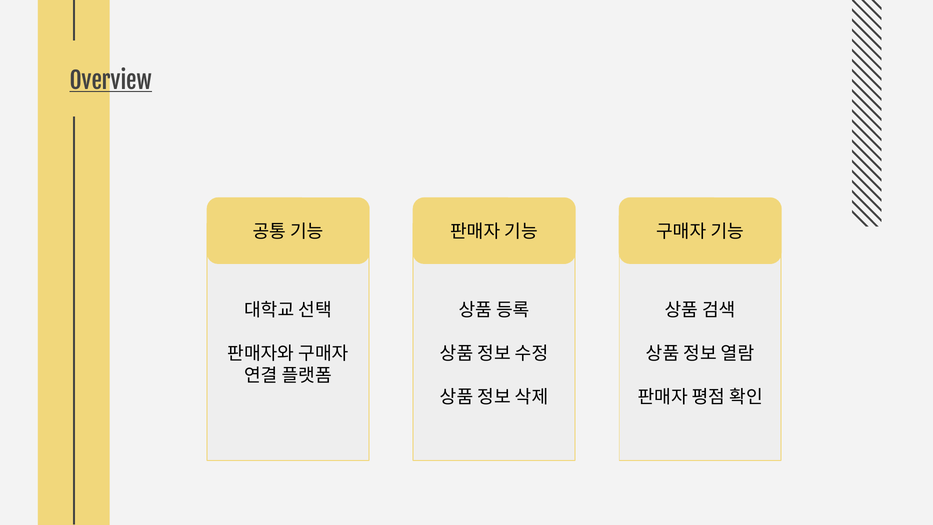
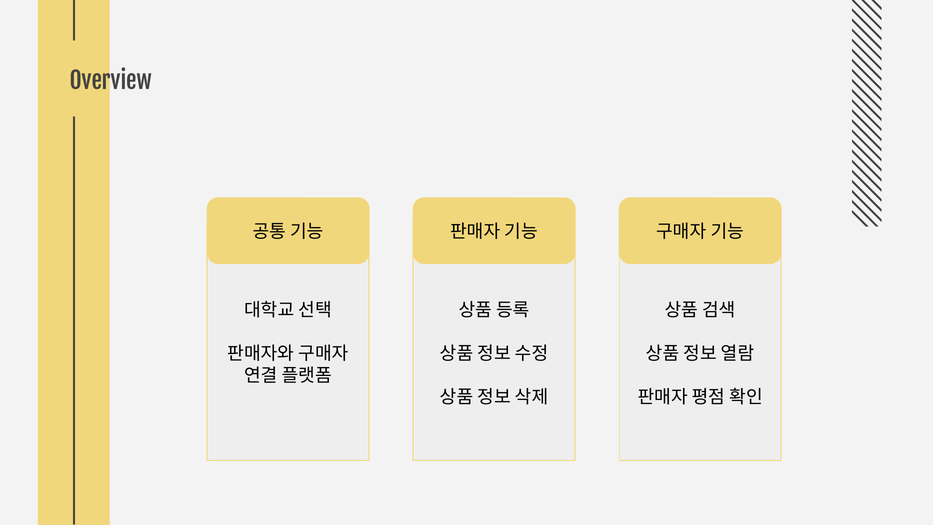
Overview underline: present -> none
